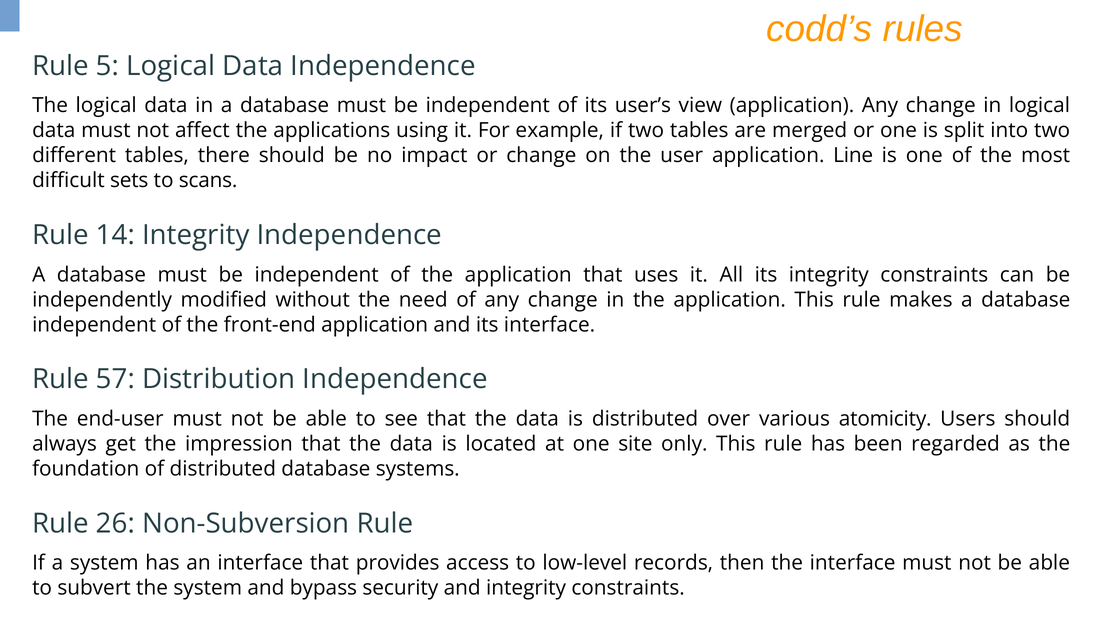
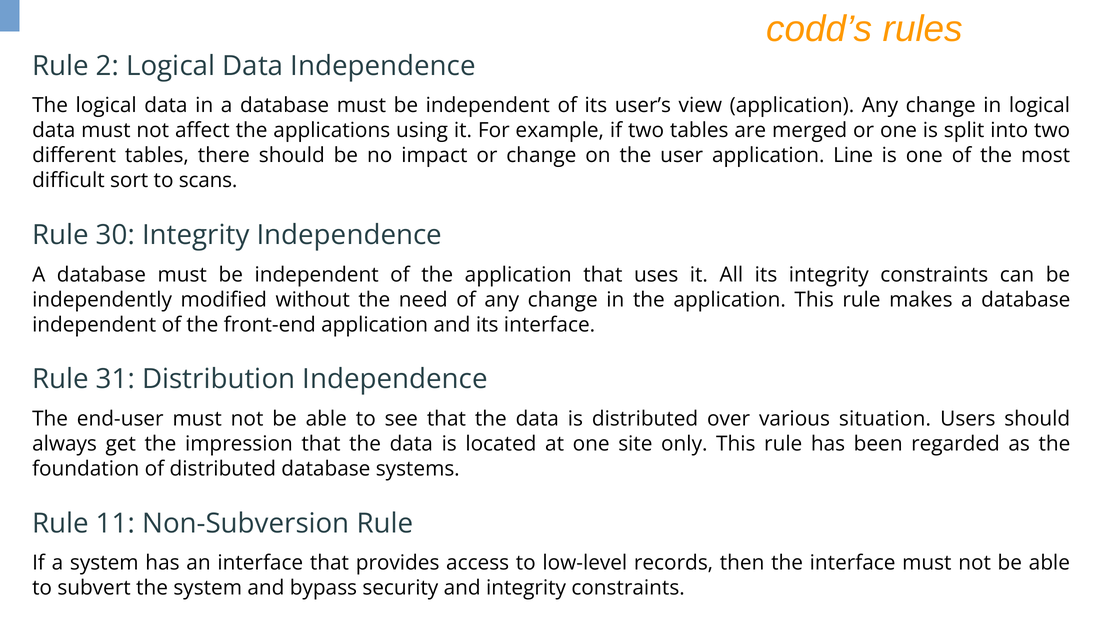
5: 5 -> 2
sets: sets -> sort
14: 14 -> 30
57: 57 -> 31
atomicity: atomicity -> situation
26: 26 -> 11
